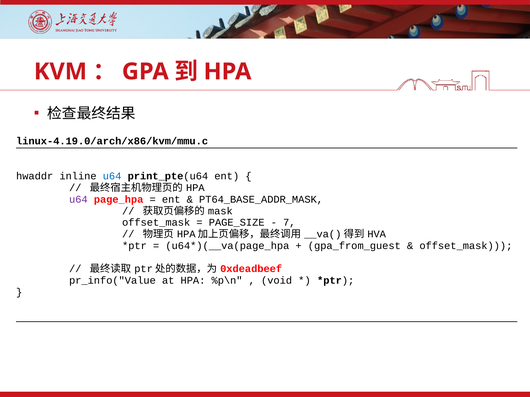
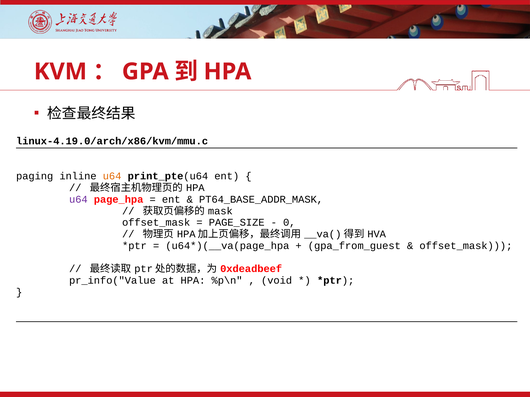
hwaddr: hwaddr -> paging
u64 at (112, 176) colour: blue -> orange
7: 7 -> 0
